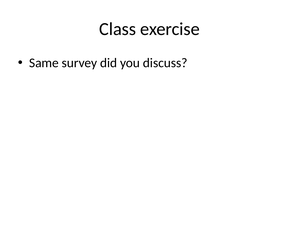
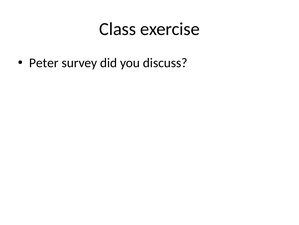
Same: Same -> Peter
